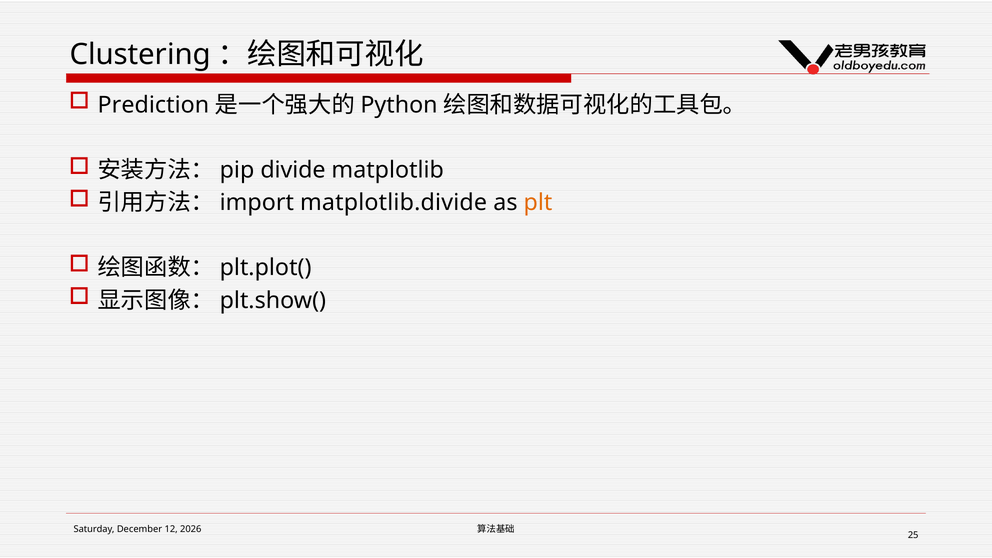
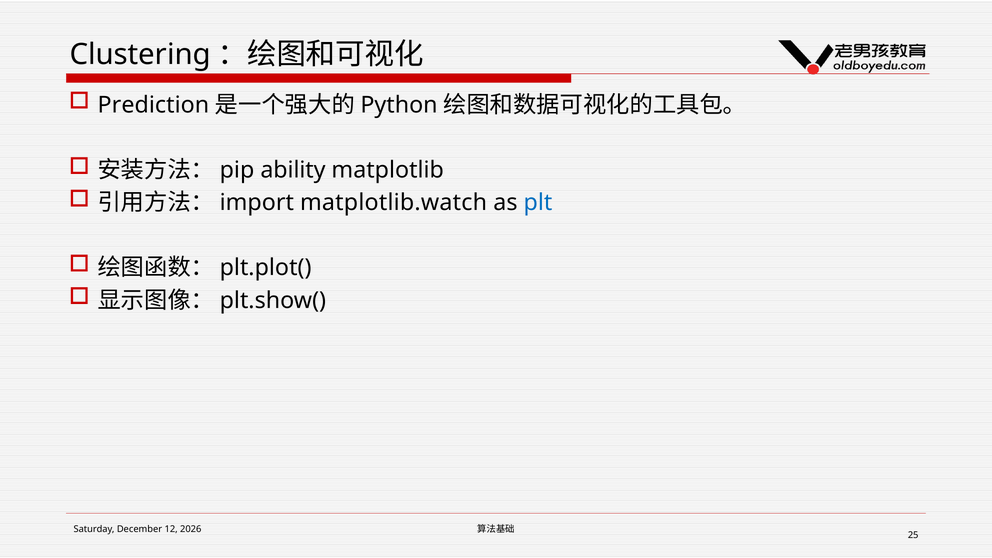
divide: divide -> ability
matplotlib.divide: matplotlib.divide -> matplotlib.watch
plt colour: orange -> blue
